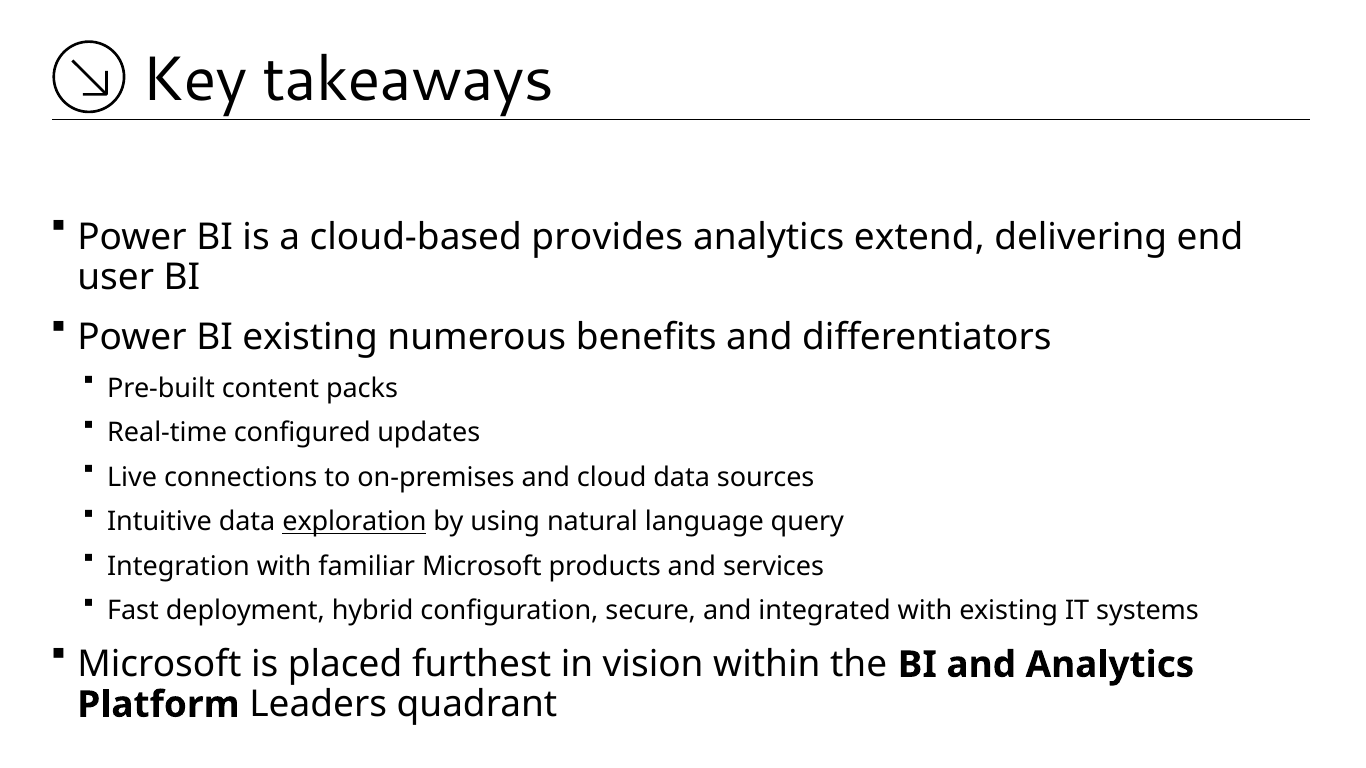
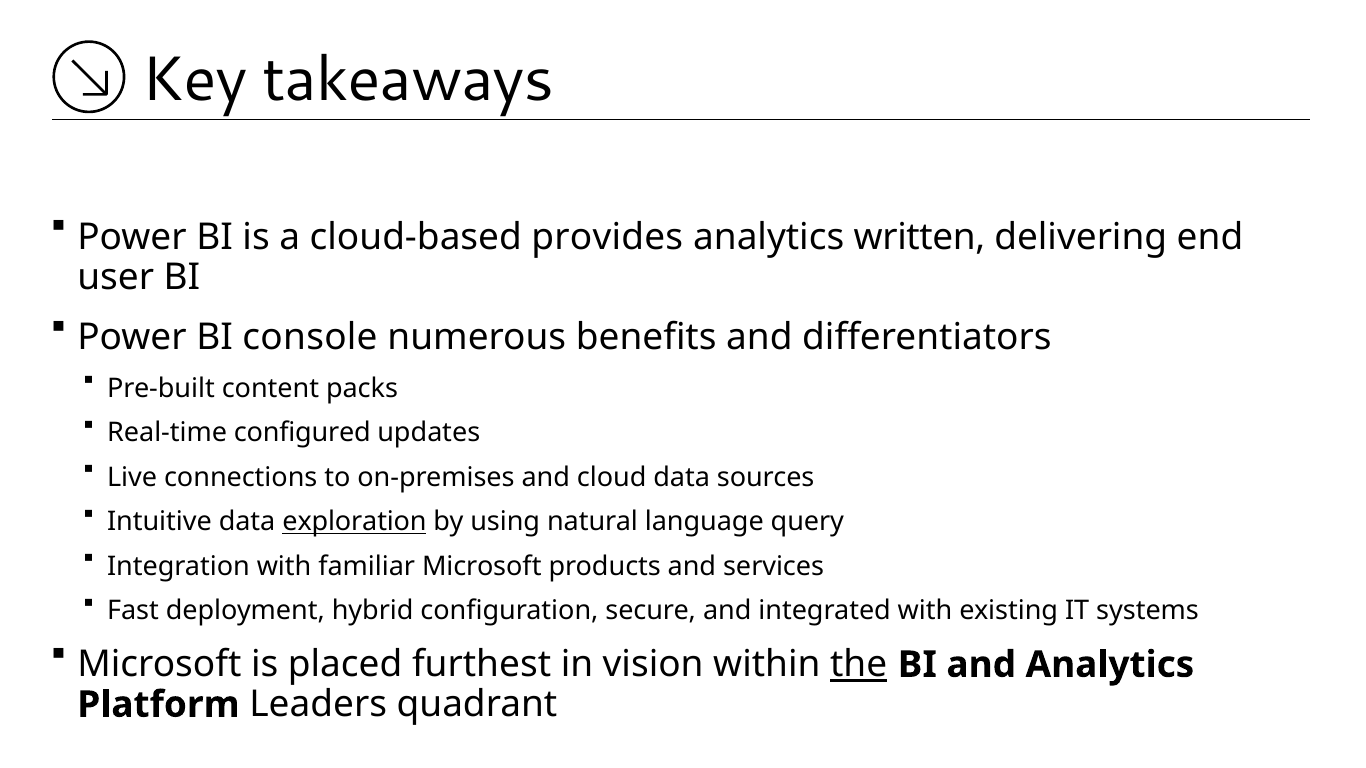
extend: extend -> written
BI existing: existing -> console
the underline: none -> present
